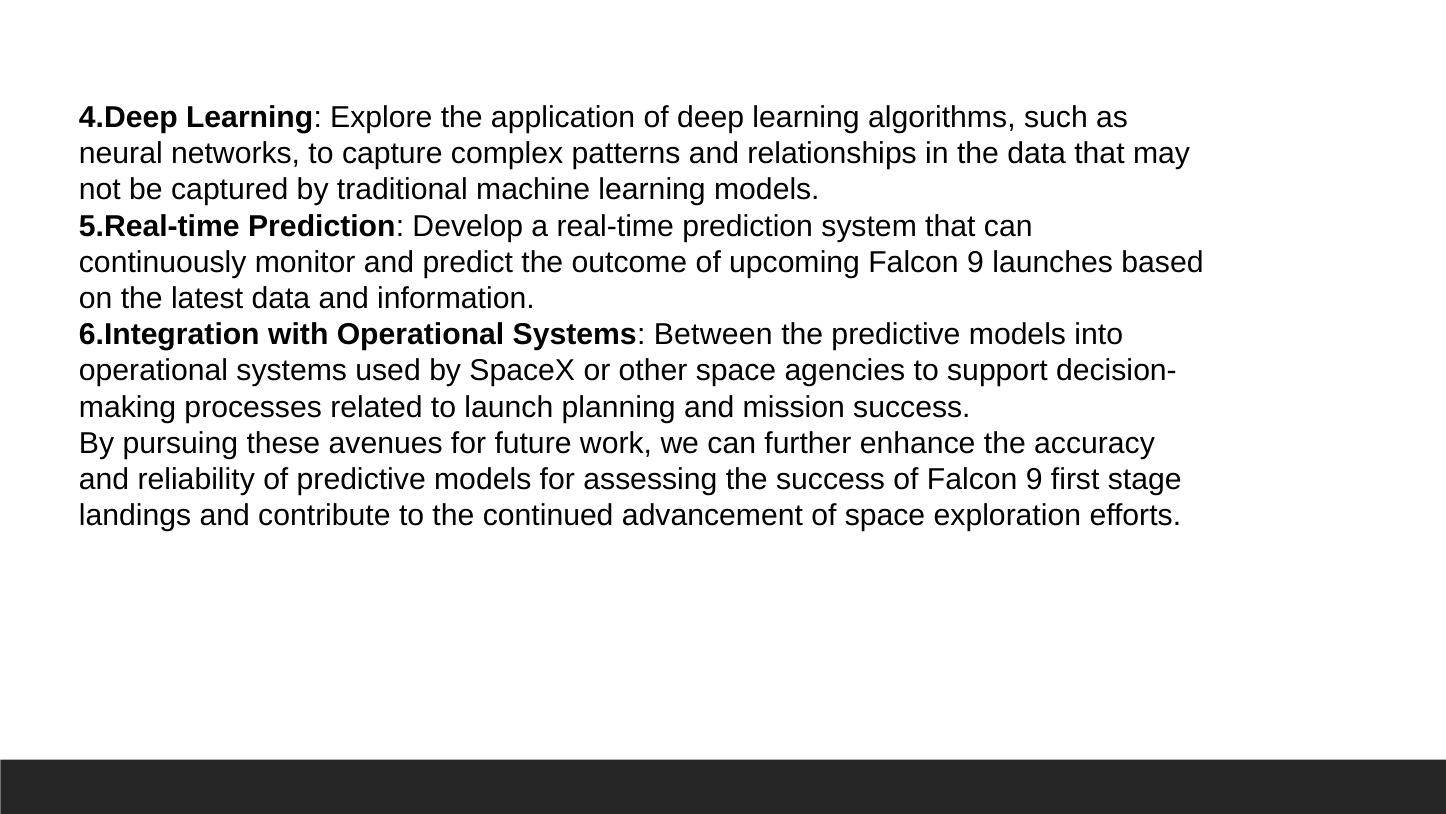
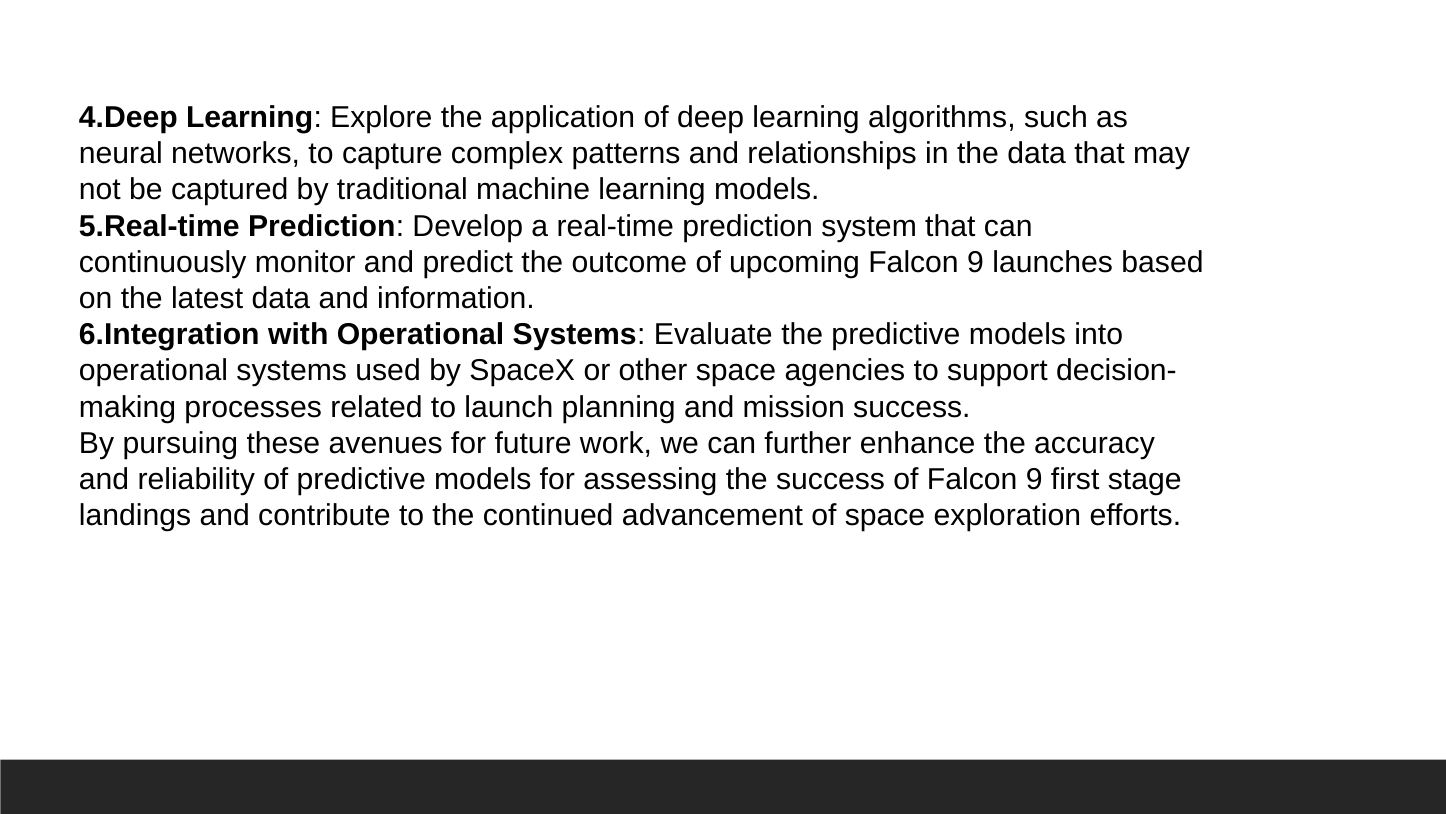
Between: Between -> Evaluate
